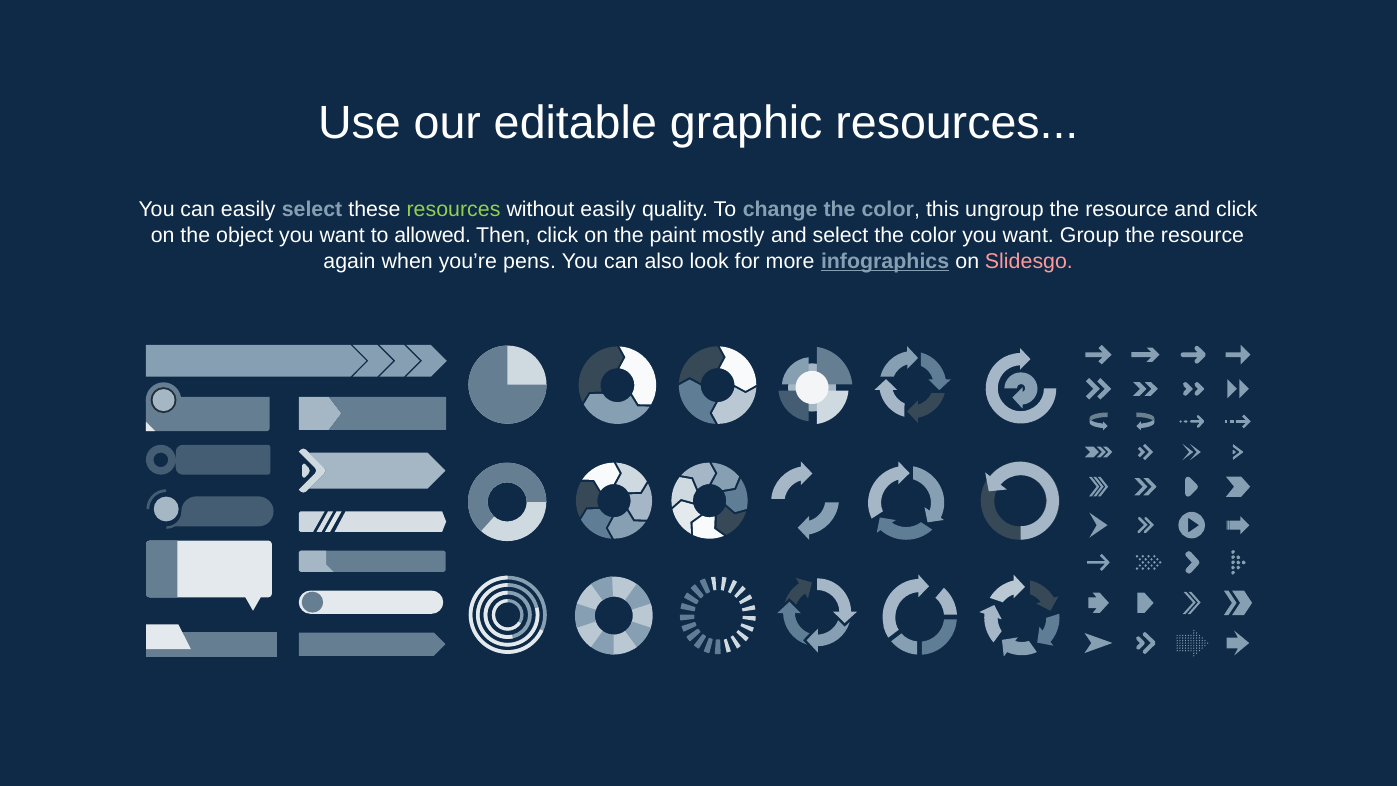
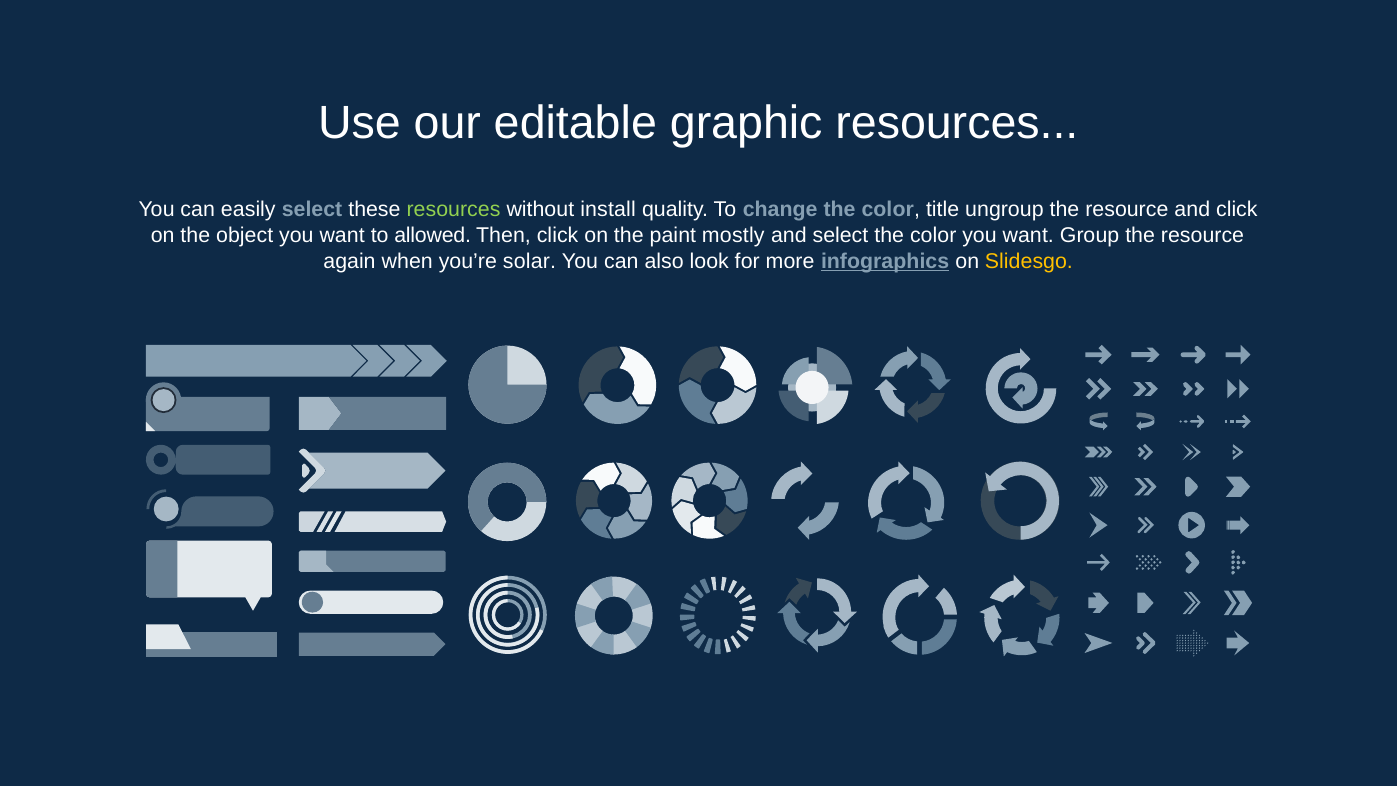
without easily: easily -> install
this: this -> title
pens: pens -> solar
Slidesgo colour: pink -> yellow
